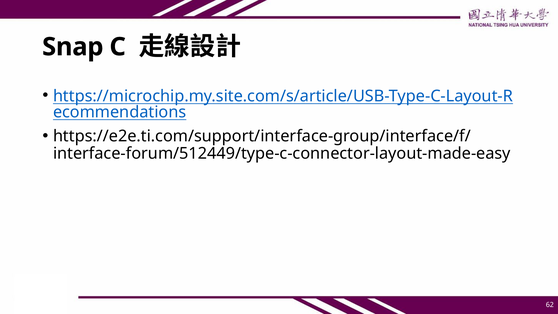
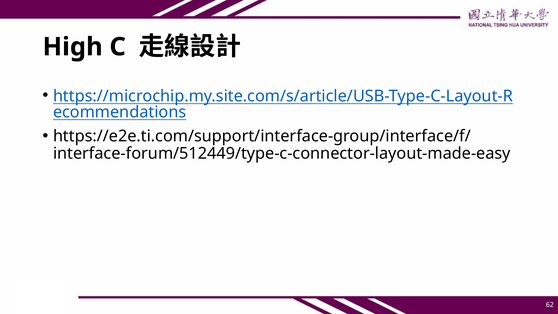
Snap: Snap -> High
